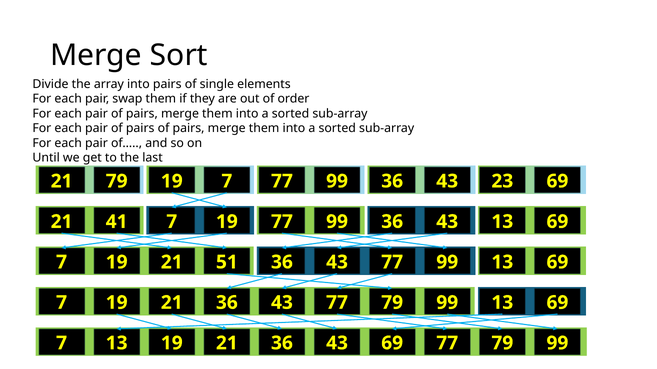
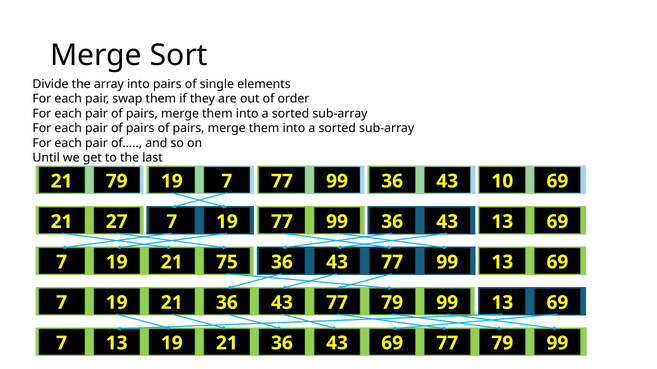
23: 23 -> 10
41: 41 -> 27
51: 51 -> 75
